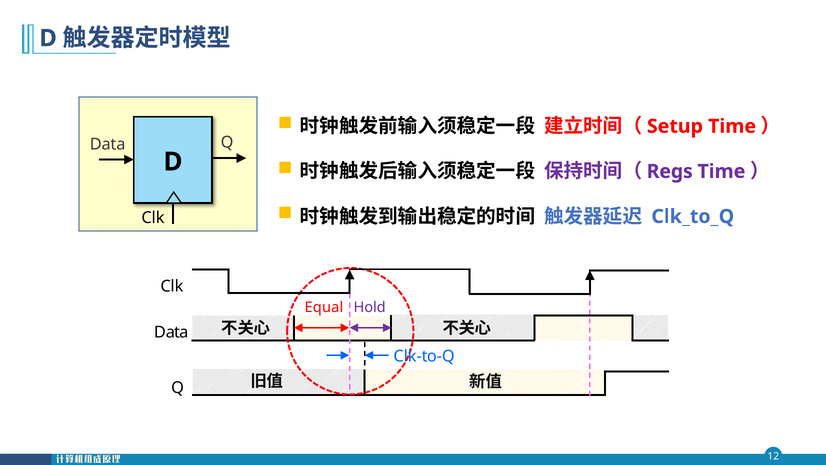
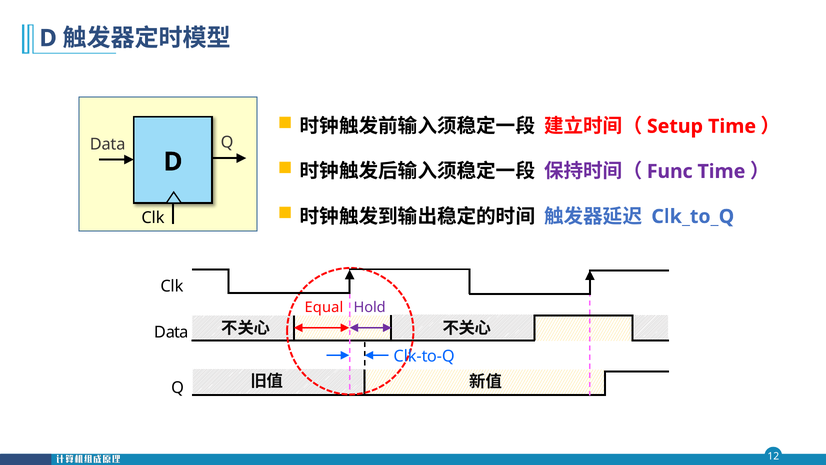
Regs: Regs -> Func
